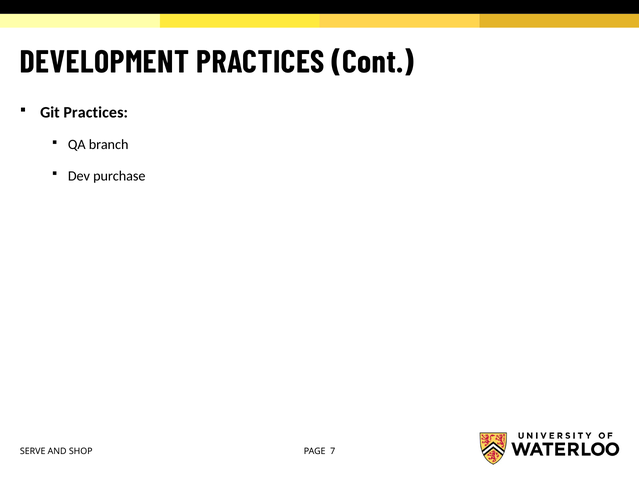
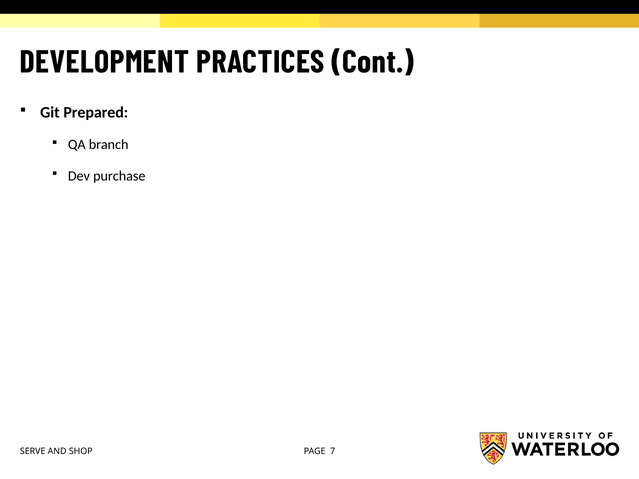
Git Practices: Practices -> Prepared
